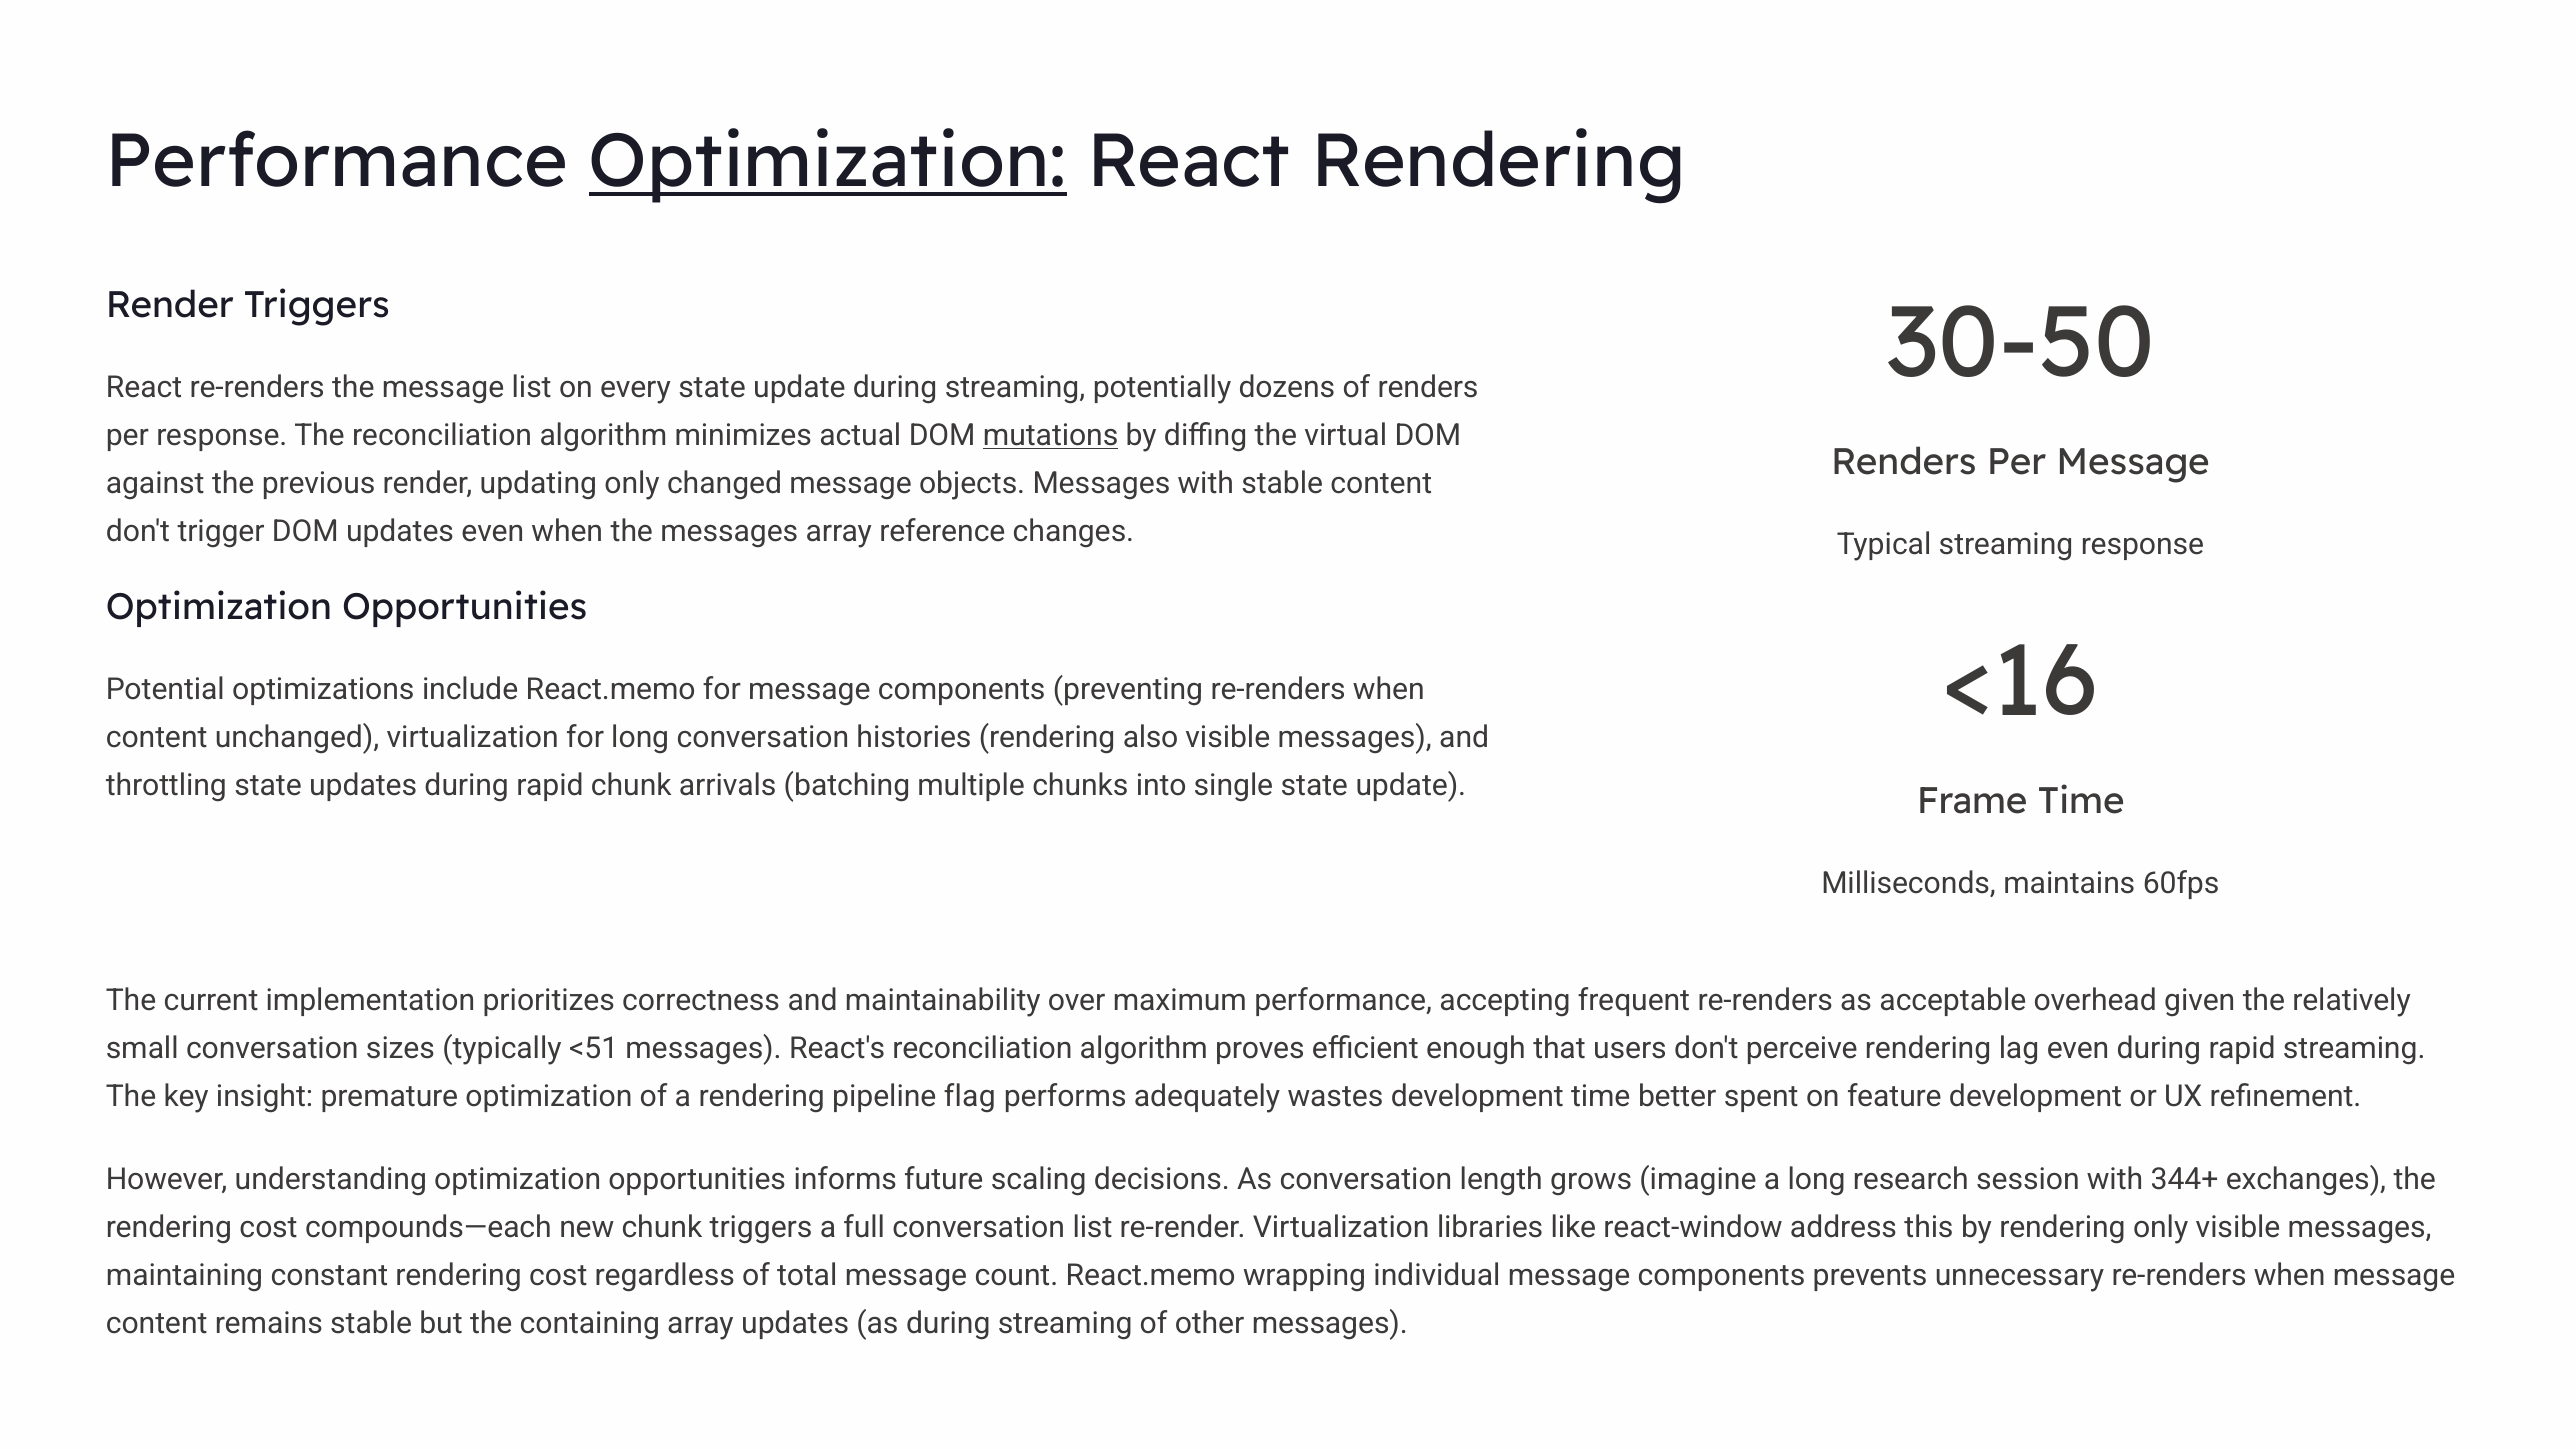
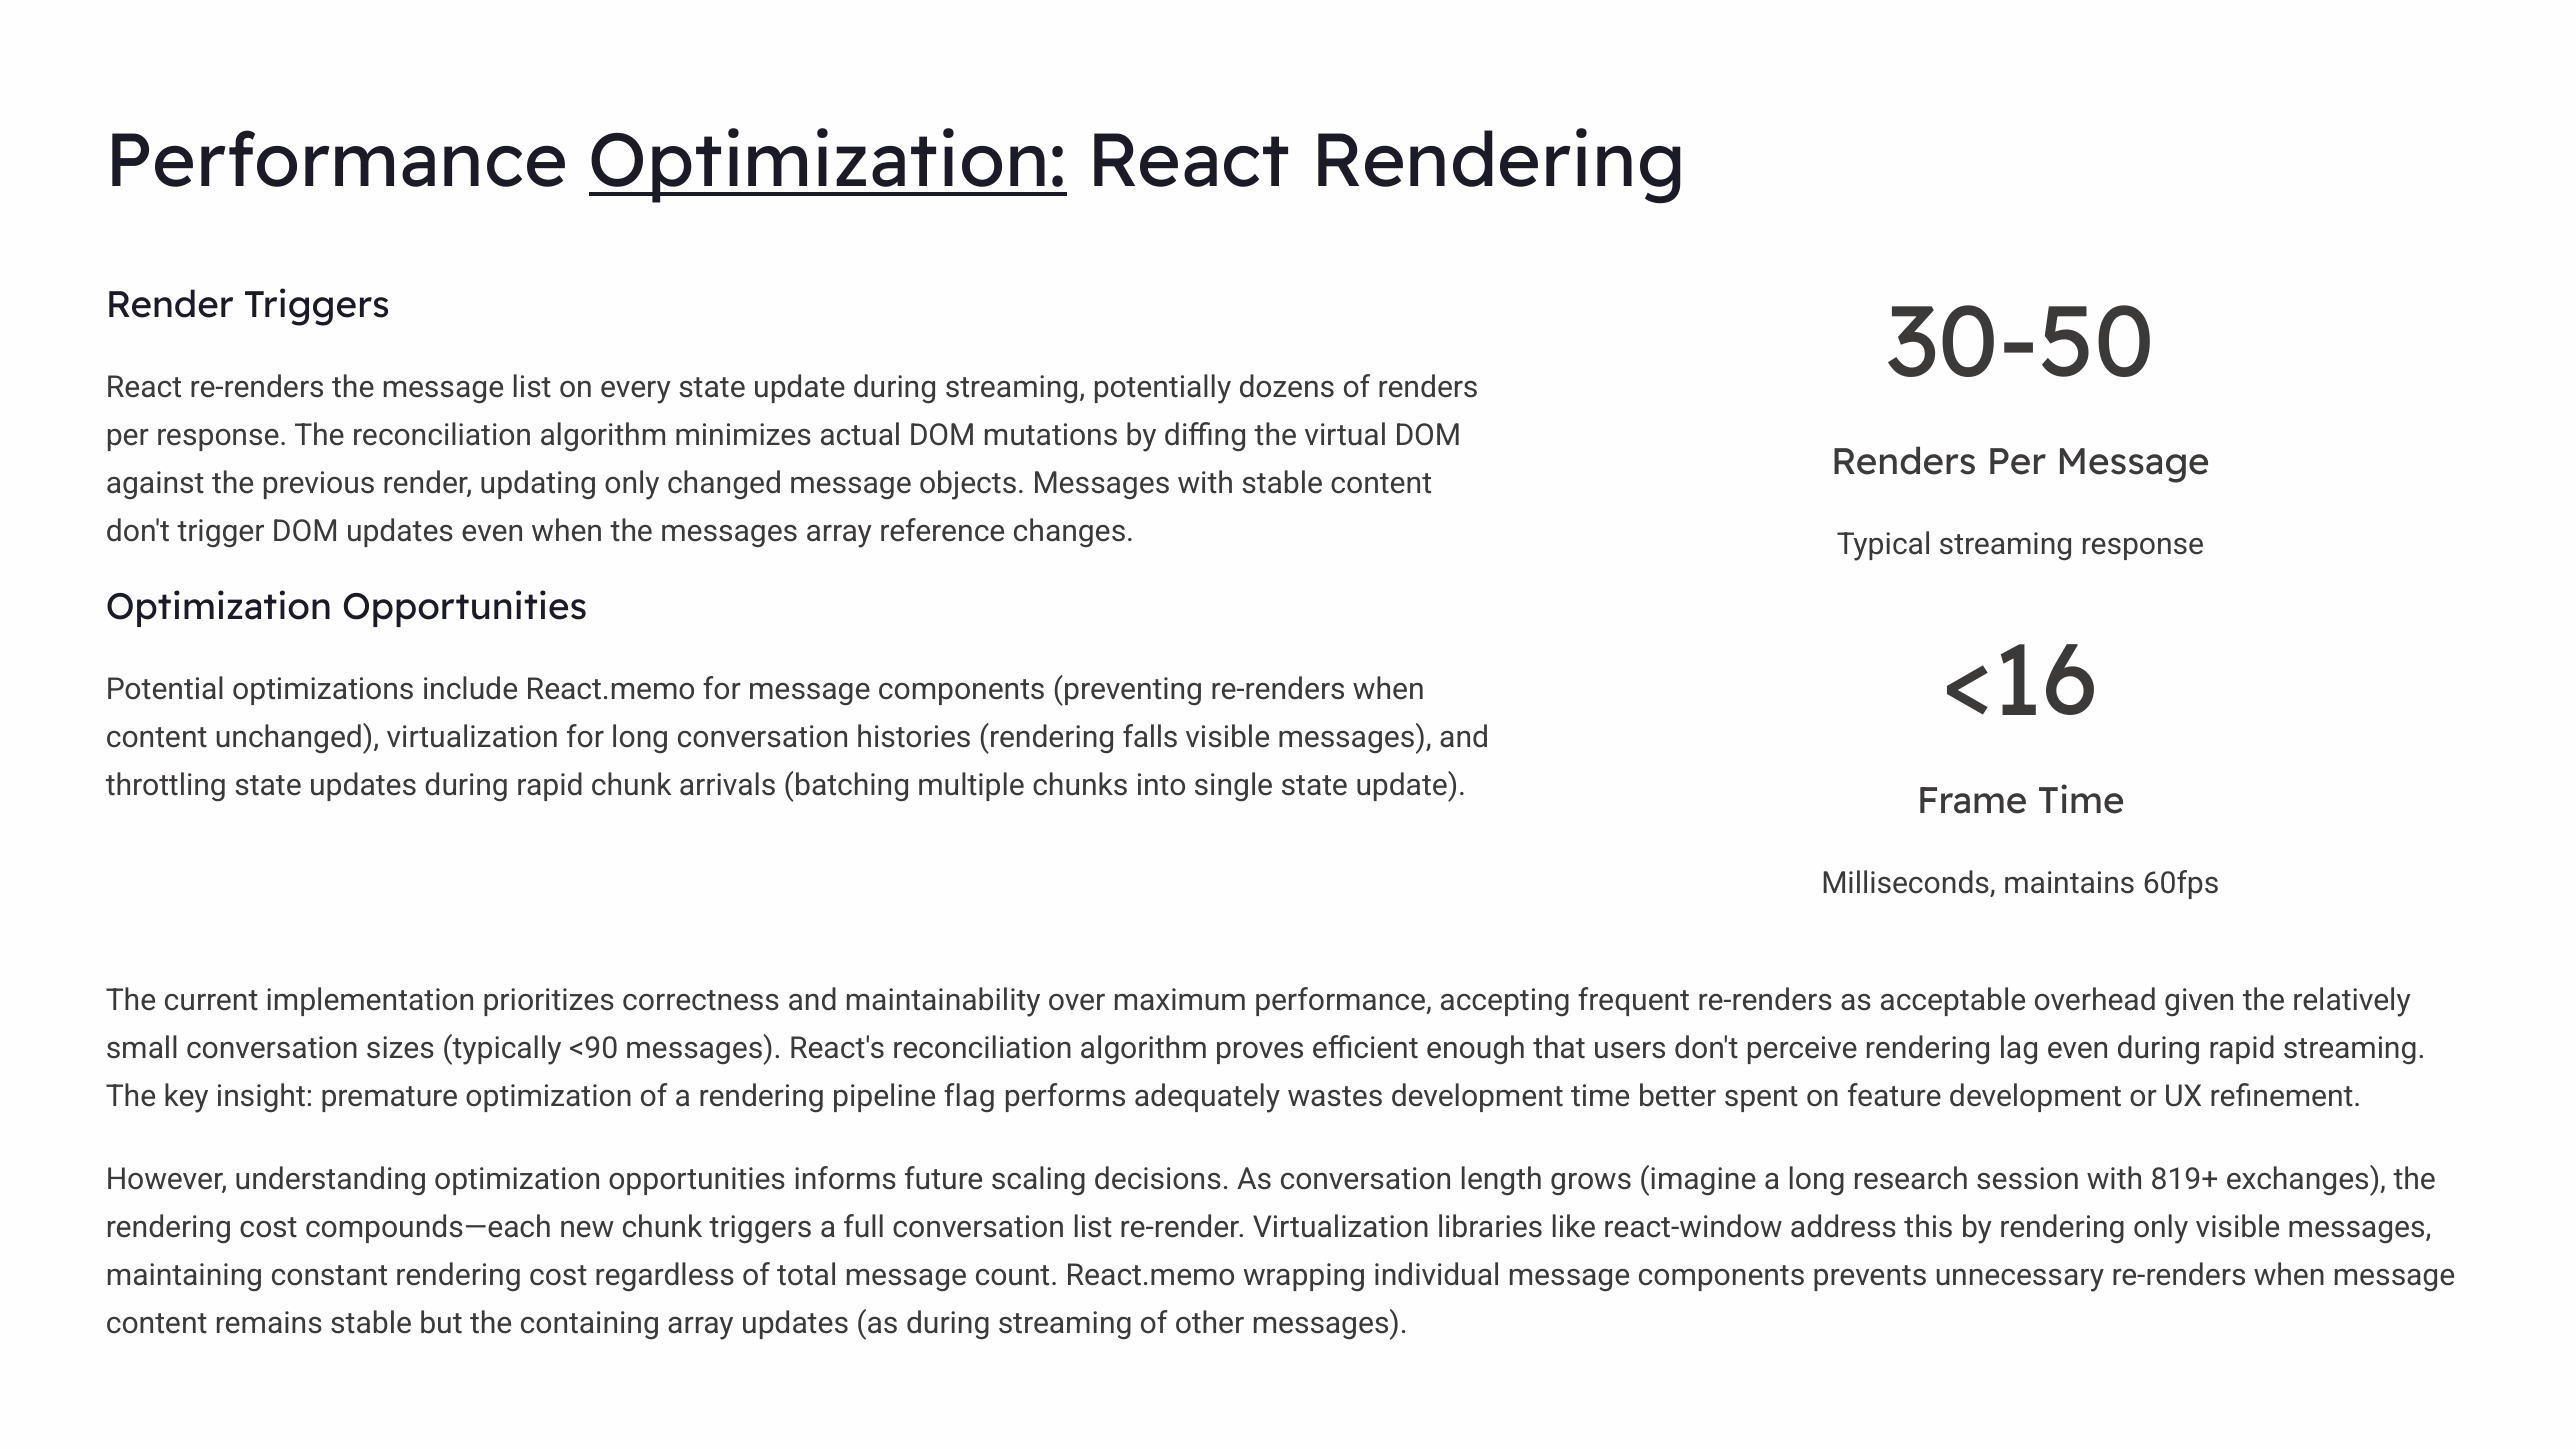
mutations underline: present -> none
also: also -> falls
<51: <51 -> <90
344+: 344+ -> 819+
